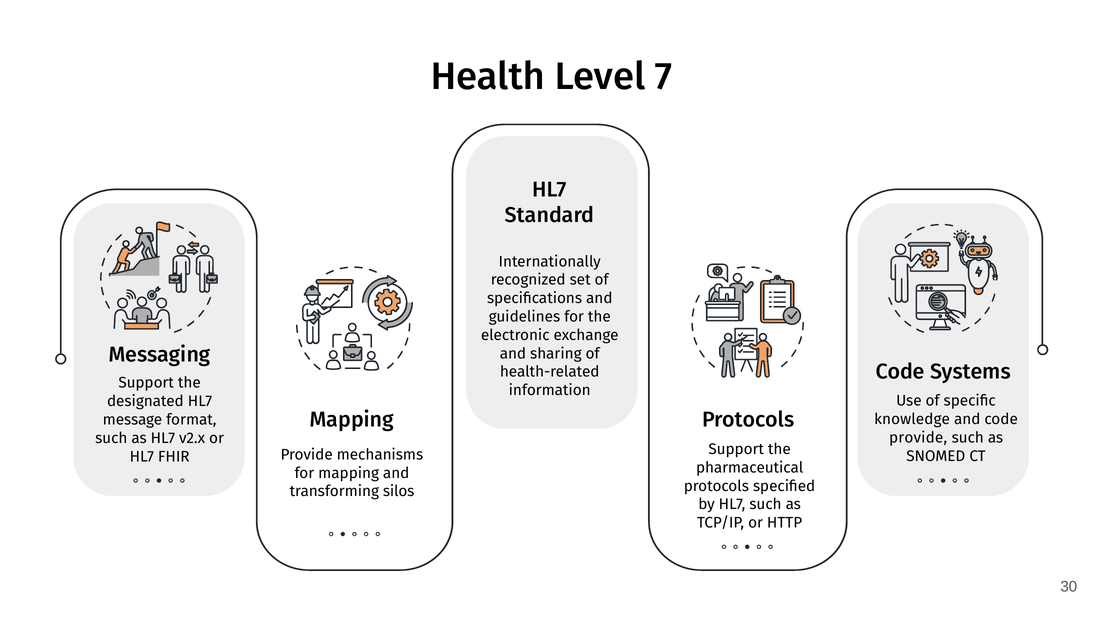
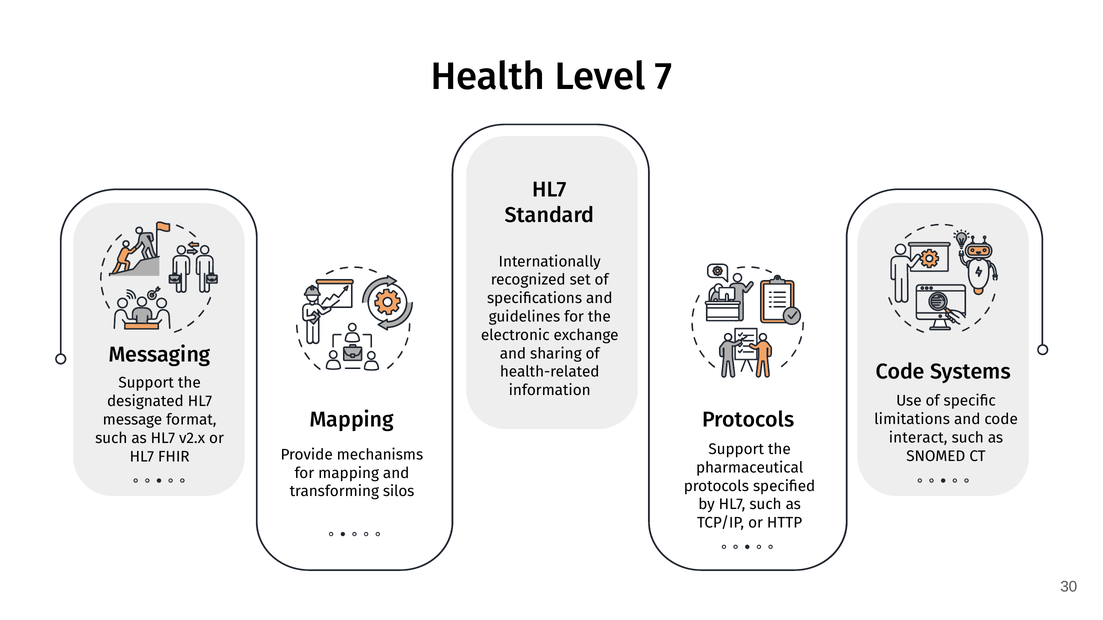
knowledge: knowledge -> limitations
provide at (918, 438): provide -> interact
